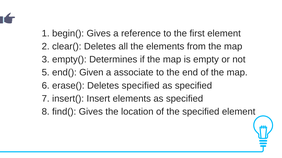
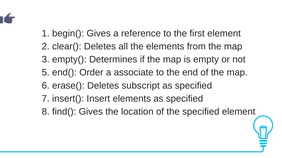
Given: Given -> Order
Deletes specified: specified -> subscript
